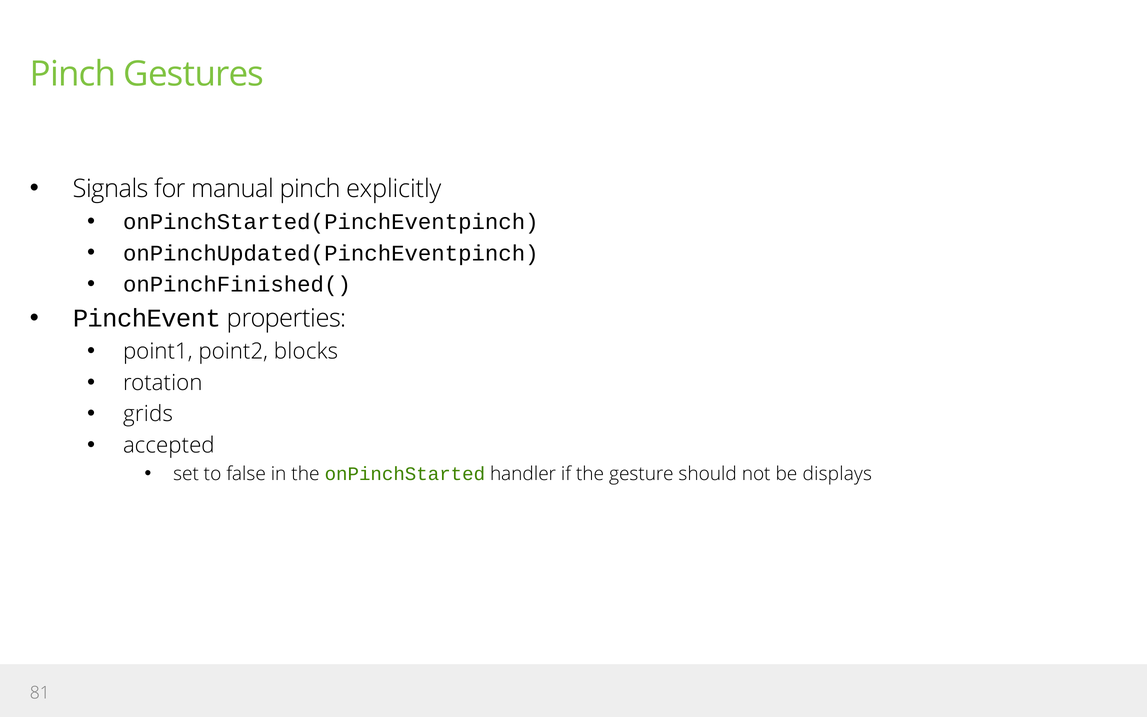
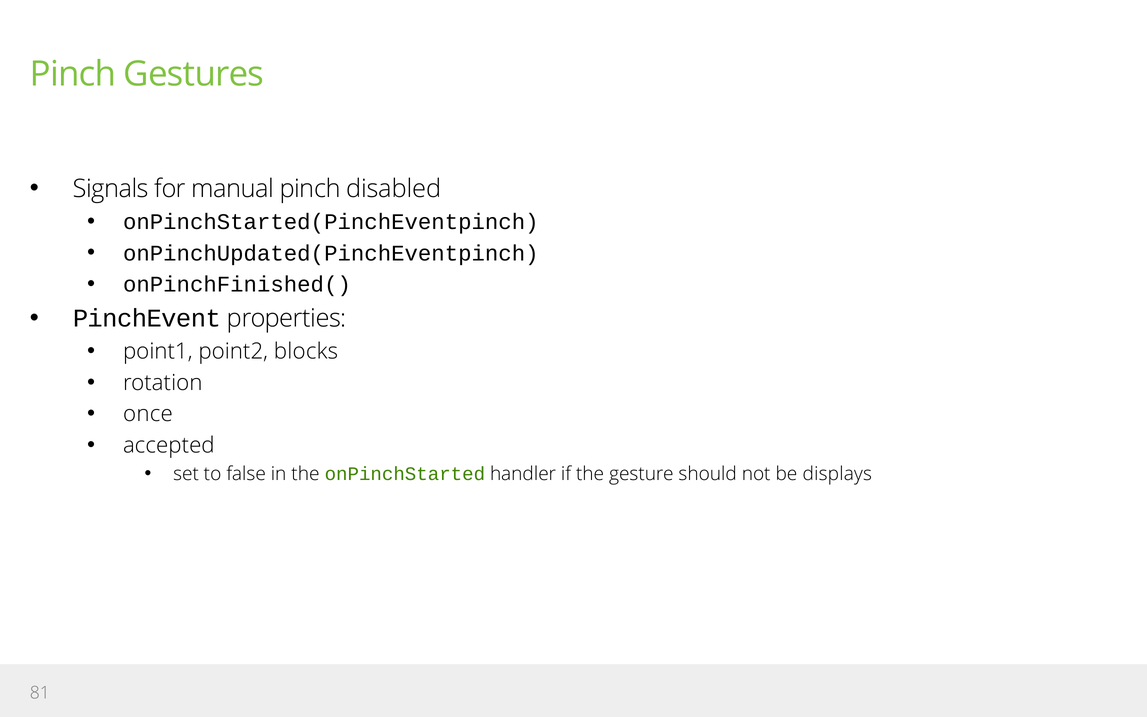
explicitly: explicitly -> disabled
grids: grids -> once
